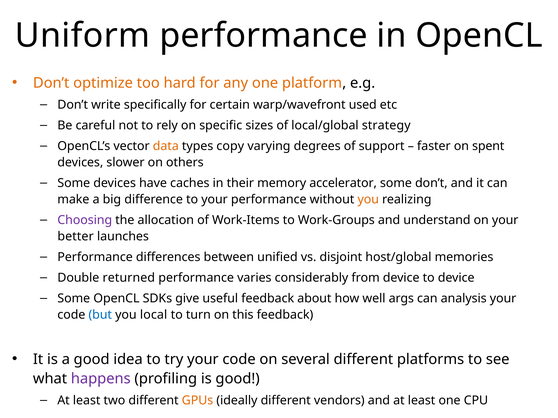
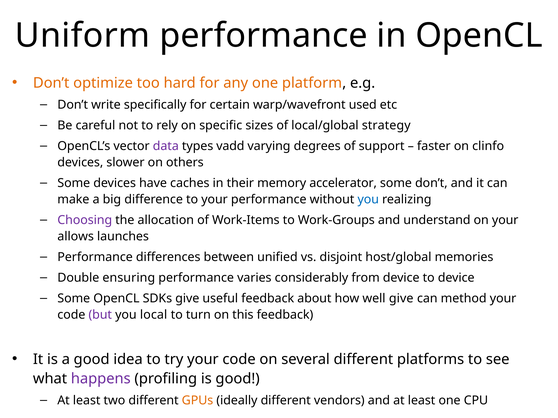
data colour: orange -> purple
copy: copy -> vadd
spent: spent -> clinfo
you at (368, 200) colour: orange -> blue
better: better -> allows
returned: returned -> ensuring
well args: args -> give
analysis: analysis -> method
but colour: blue -> purple
